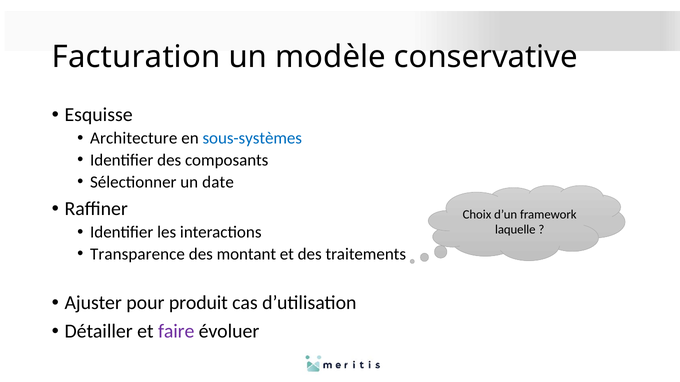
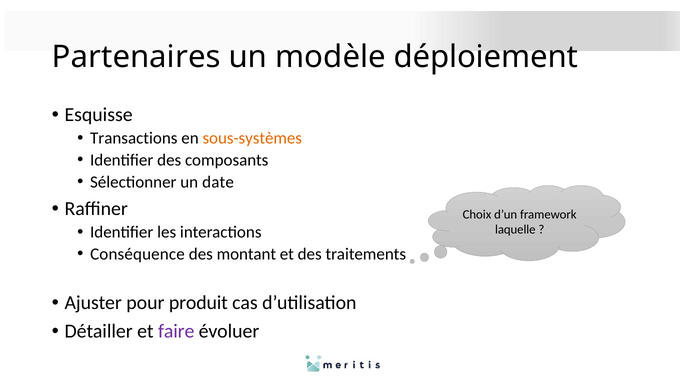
Facturation: Facturation -> Partenaires
conservative: conservative -> déploiement
Architecture: Architecture -> Transactions
sous-systèmes colour: blue -> orange
Transparence: Transparence -> Conséquence
